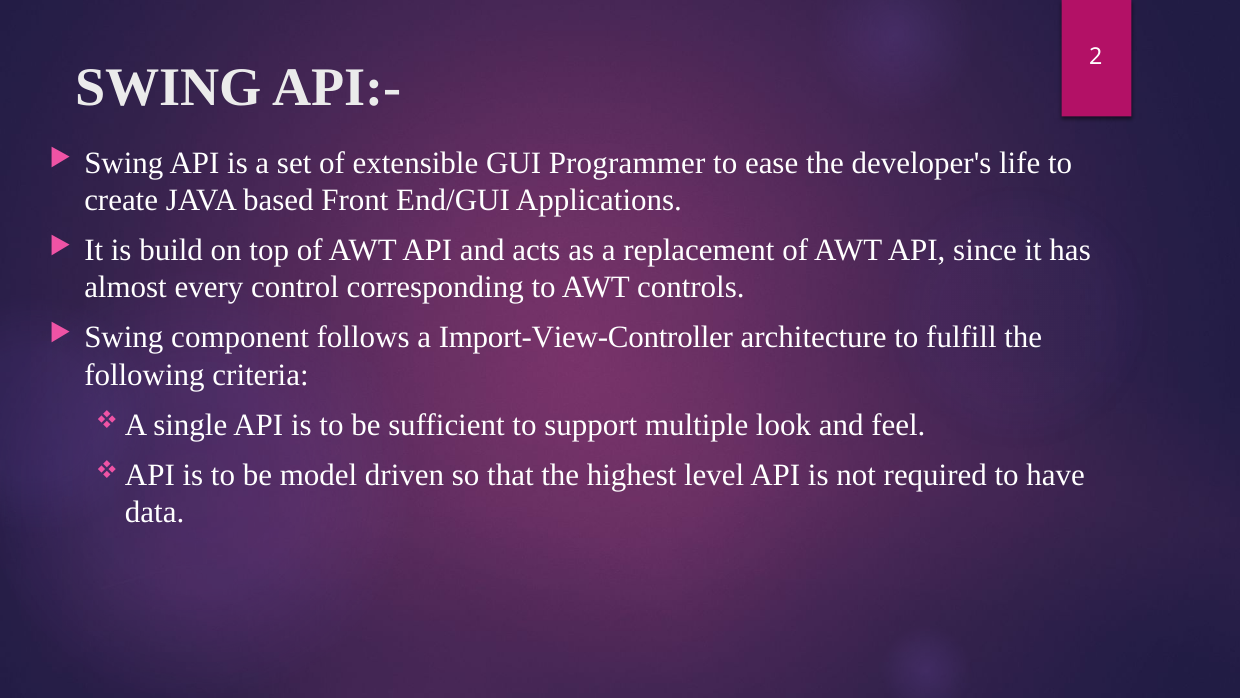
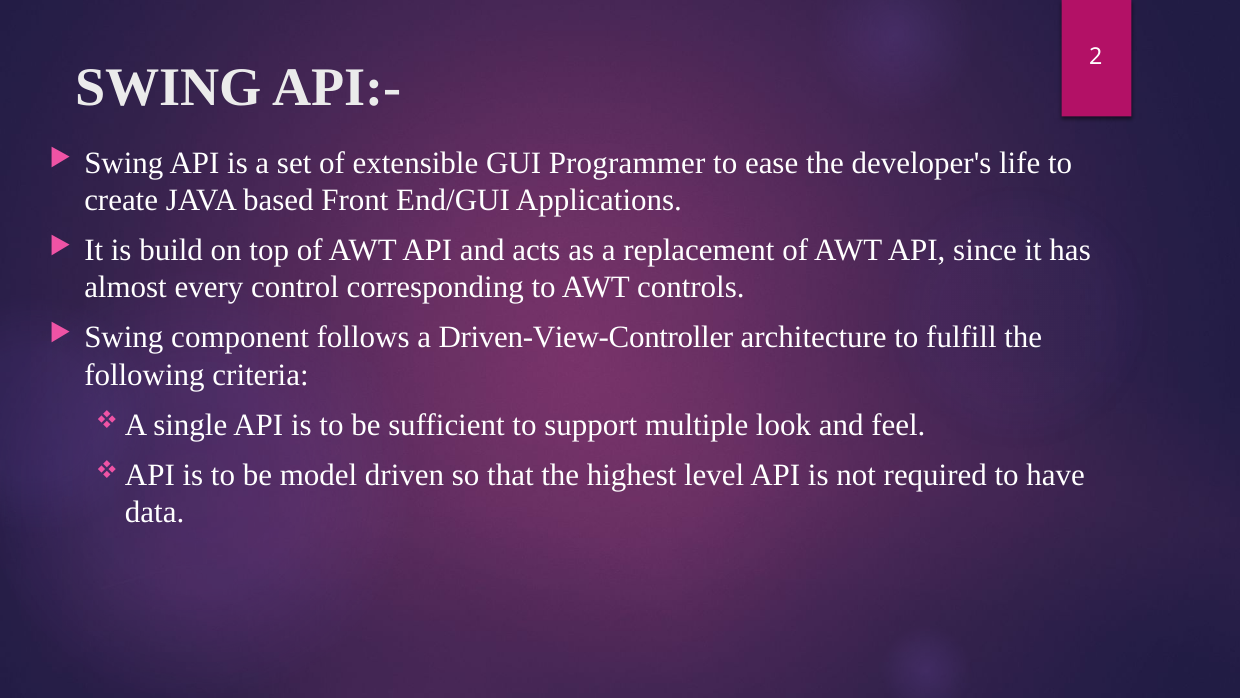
Import-View-Controller: Import-View-Controller -> Driven-View-Controller
